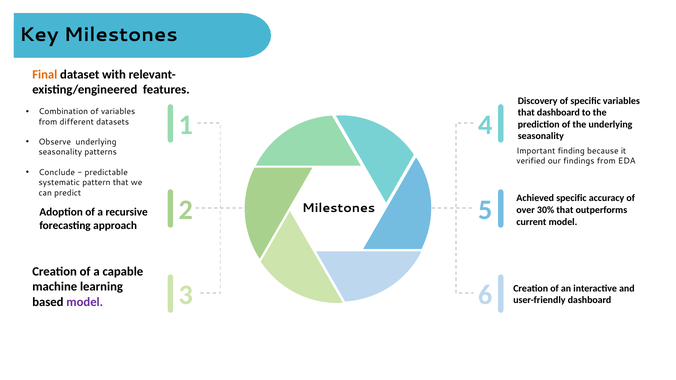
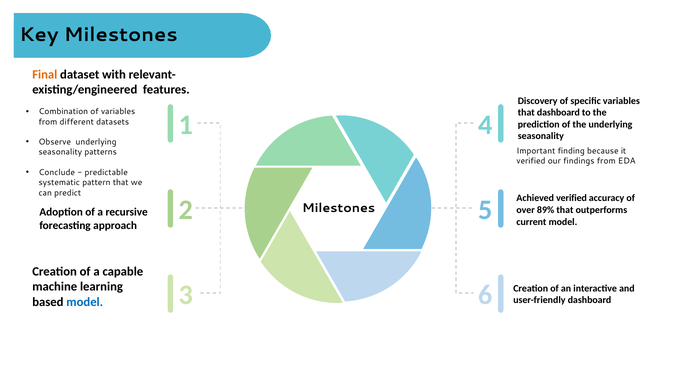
Achieved specific: specific -> verified
30%: 30% -> 89%
model at (85, 302) colour: purple -> blue
